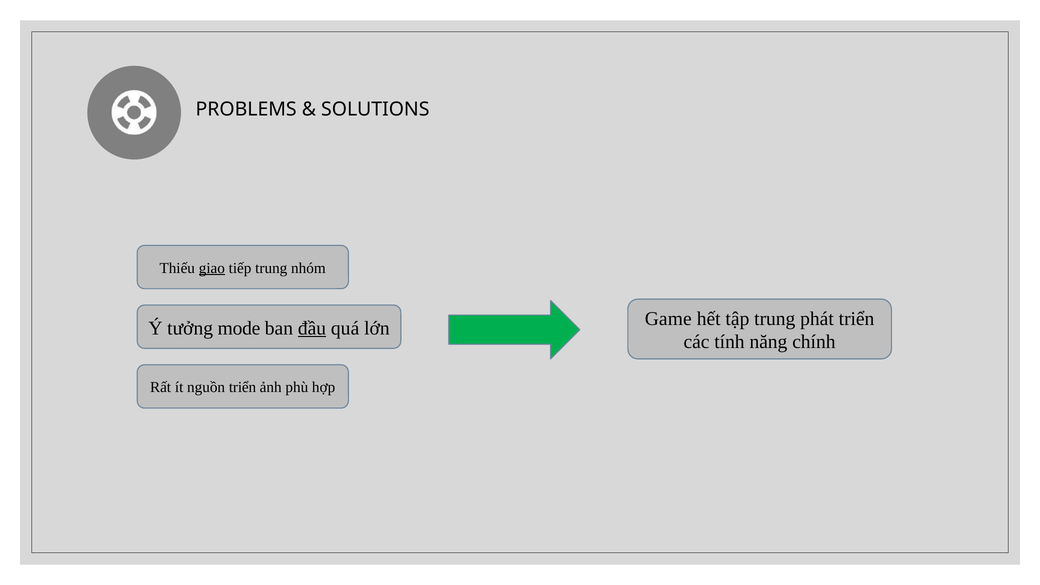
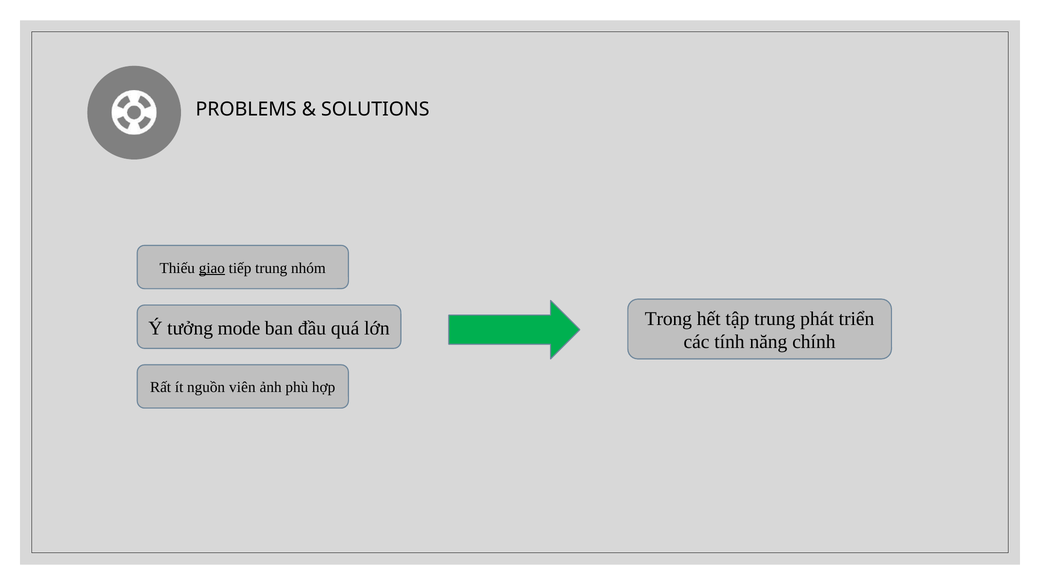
Game: Game -> Trong
đầu underline: present -> none
nguồn triển: triển -> viên
